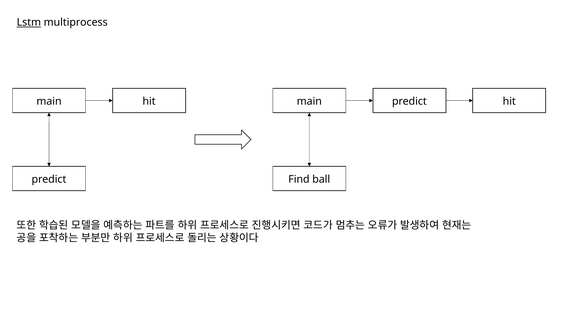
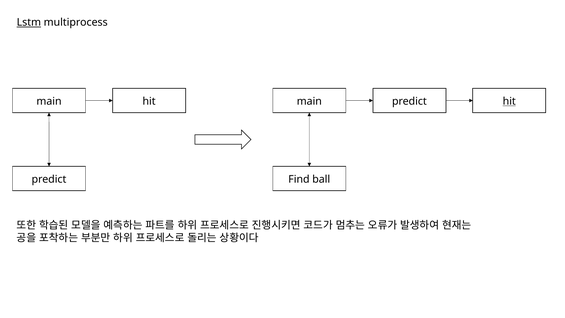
hit at (509, 101) underline: none -> present
